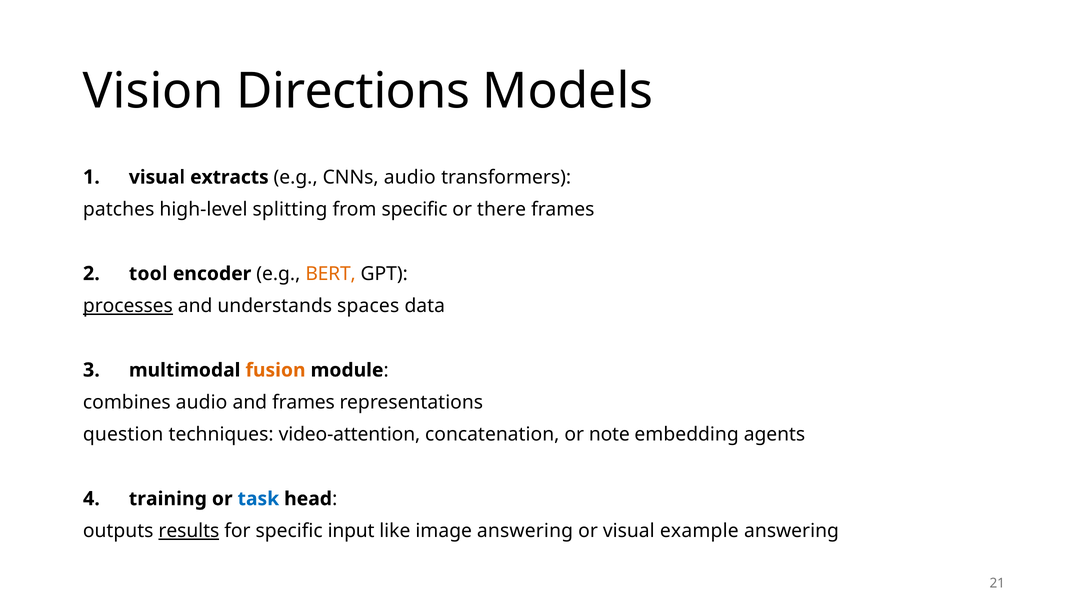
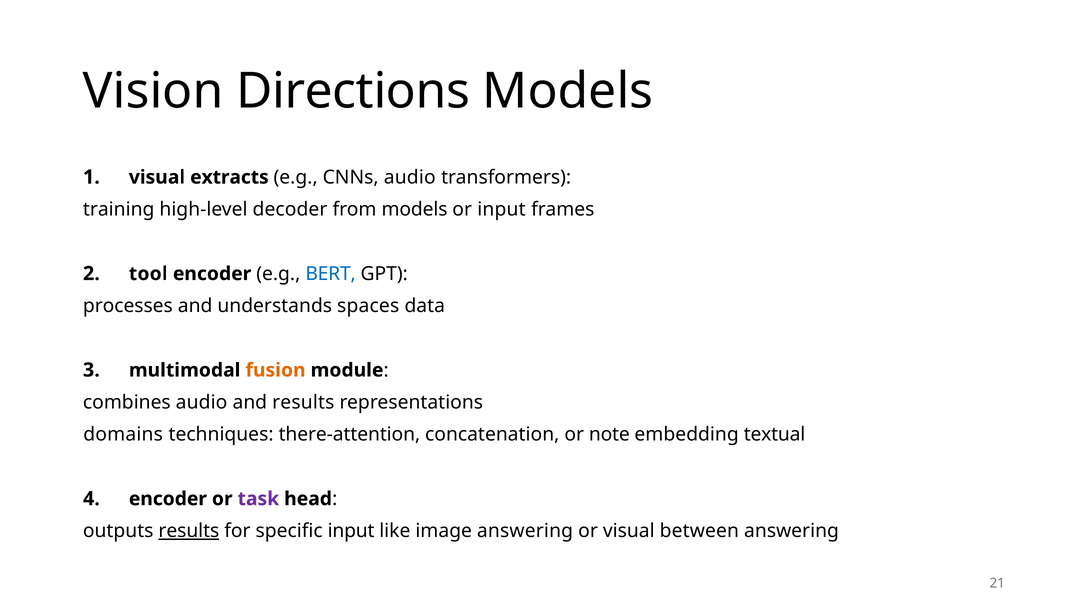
patches: patches -> training
splitting: splitting -> decoder
from specific: specific -> models
or there: there -> input
BERT colour: orange -> blue
processes underline: present -> none
and frames: frames -> results
question: question -> domains
video-attention: video-attention -> there-attention
agents: agents -> textual
training at (168, 499): training -> encoder
task colour: blue -> purple
example: example -> between
